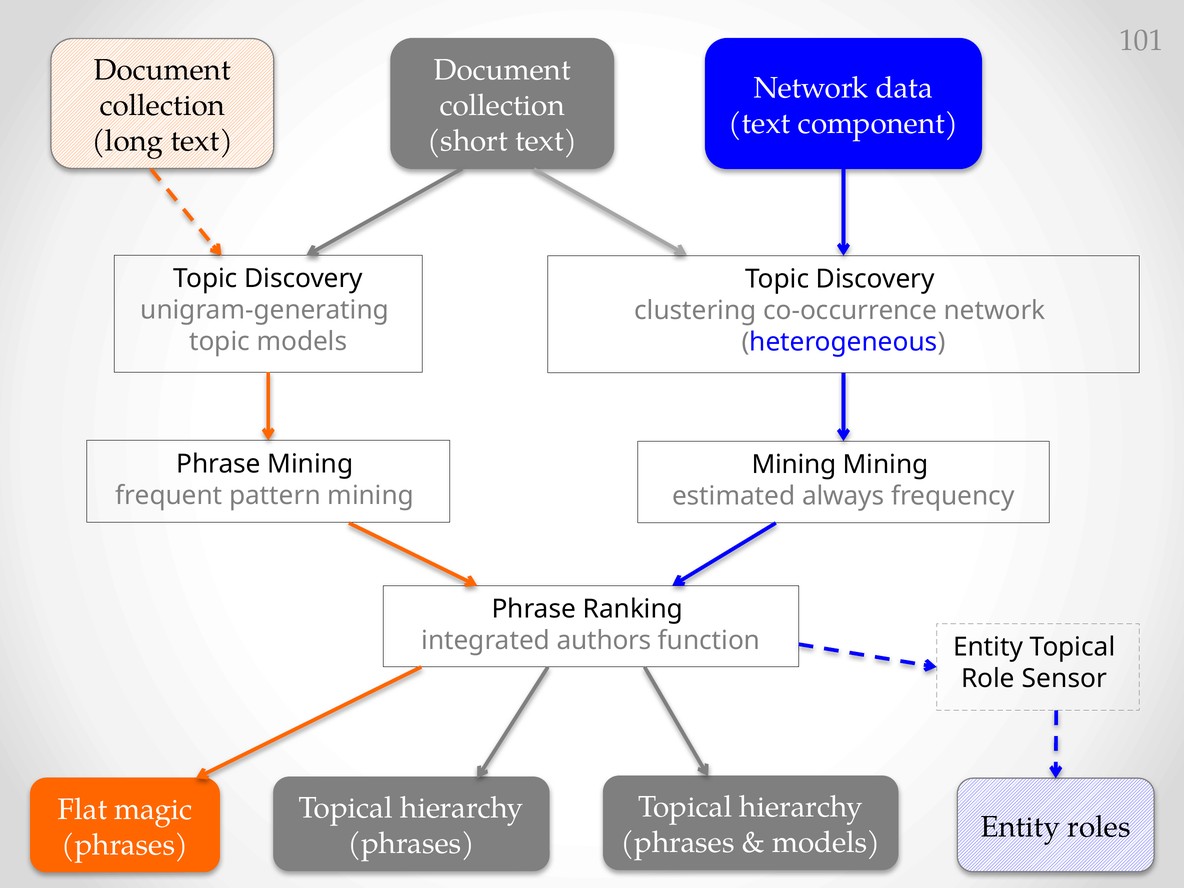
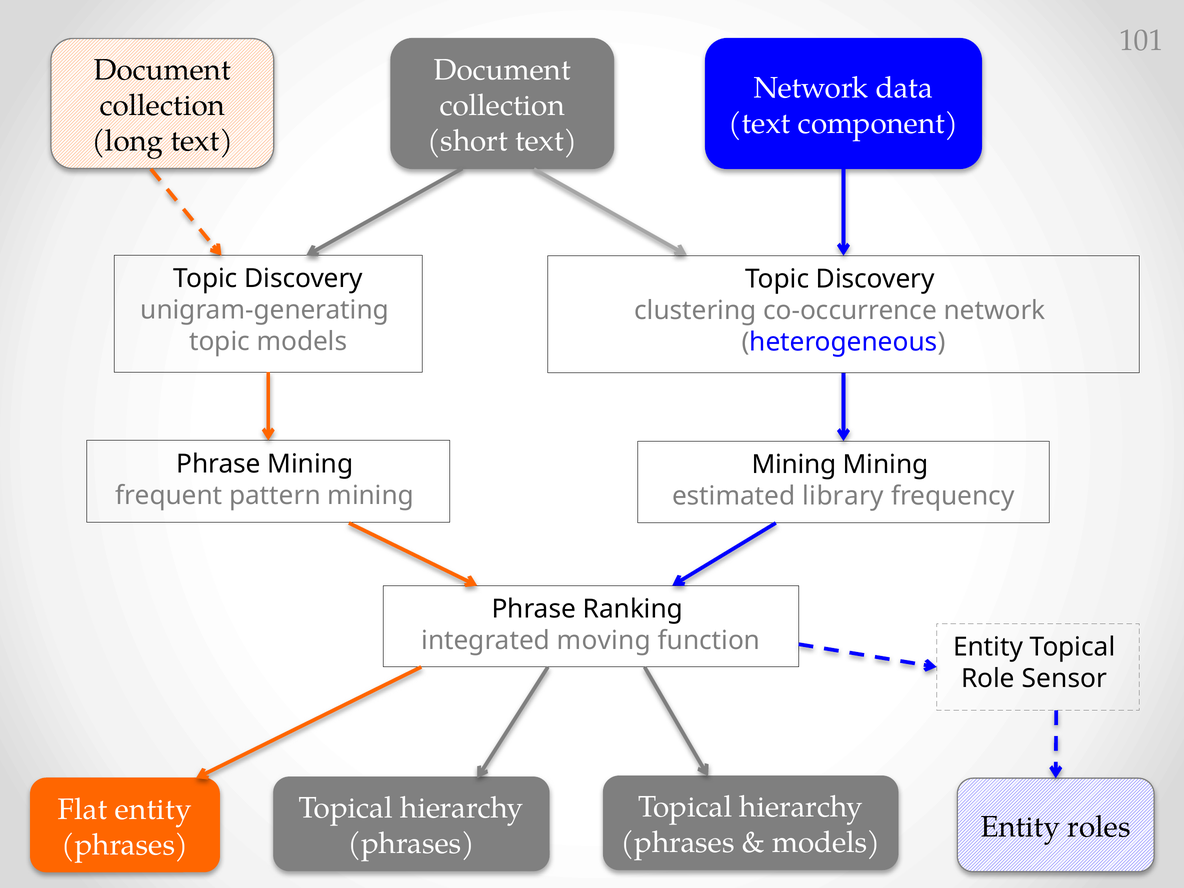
always: always -> library
authors: authors -> moving
Flat magic: magic -> entity
